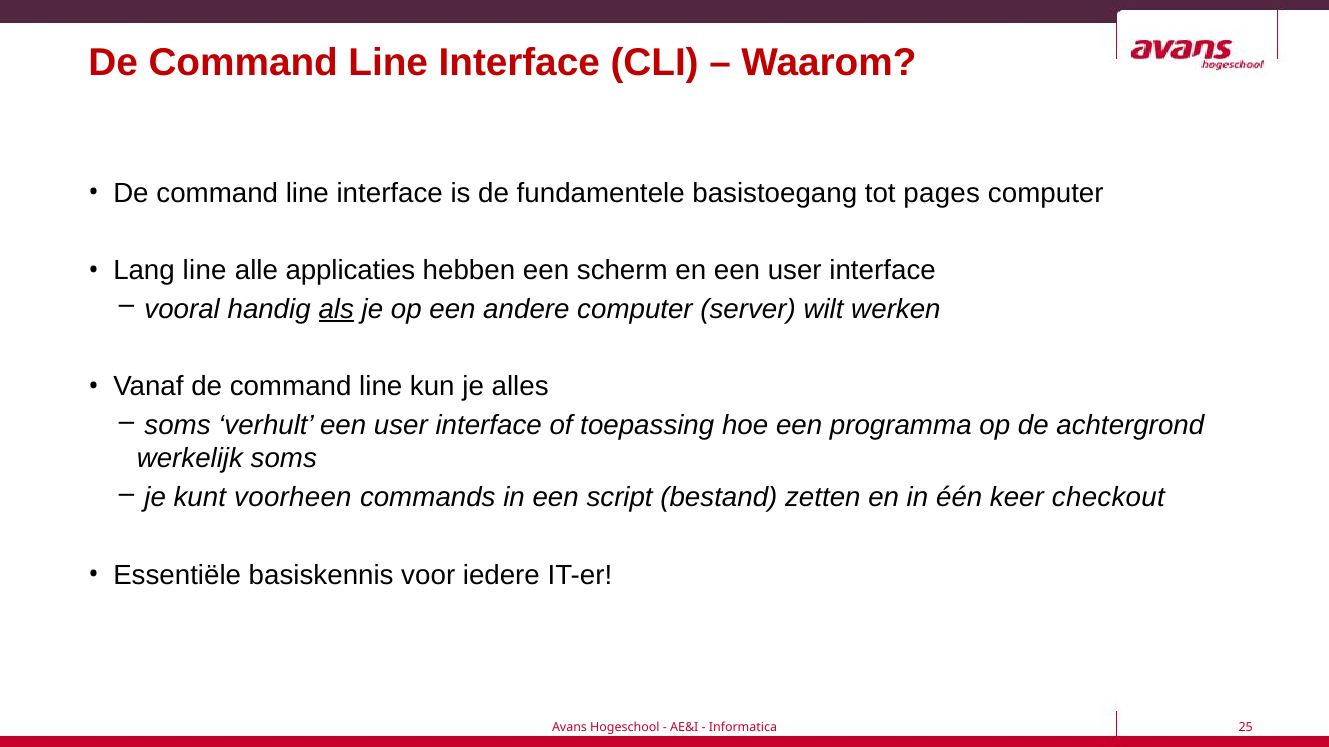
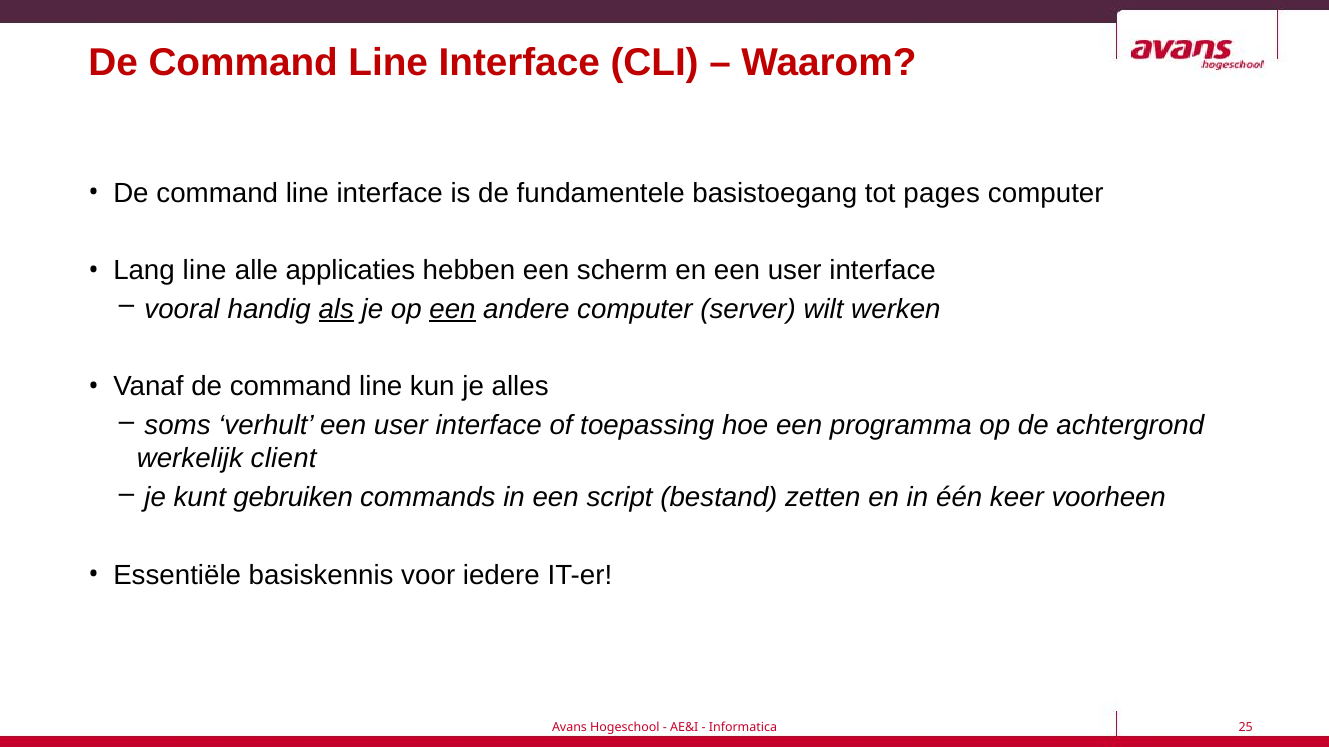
een at (452, 310) underline: none -> present
werkelijk soms: soms -> client
voorheen: voorheen -> gebruiken
checkout: checkout -> voorheen
